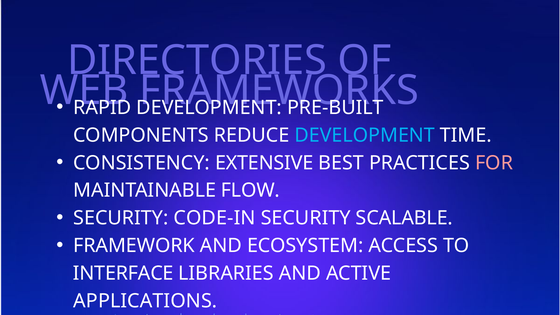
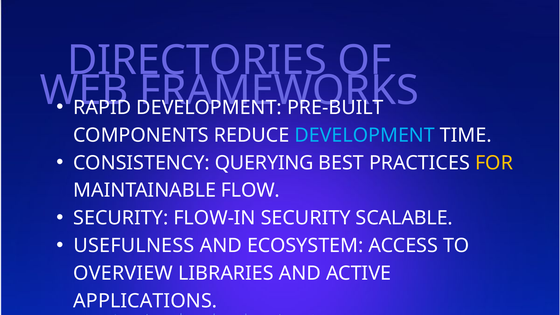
EXTENSIVE: EXTENSIVE -> QUERYING
FOR colour: pink -> yellow
CODE-IN: CODE-IN -> FLOW-IN
FRAMEWORK: FRAMEWORK -> USEFULNESS
INTERFACE: INTERFACE -> OVERVIEW
